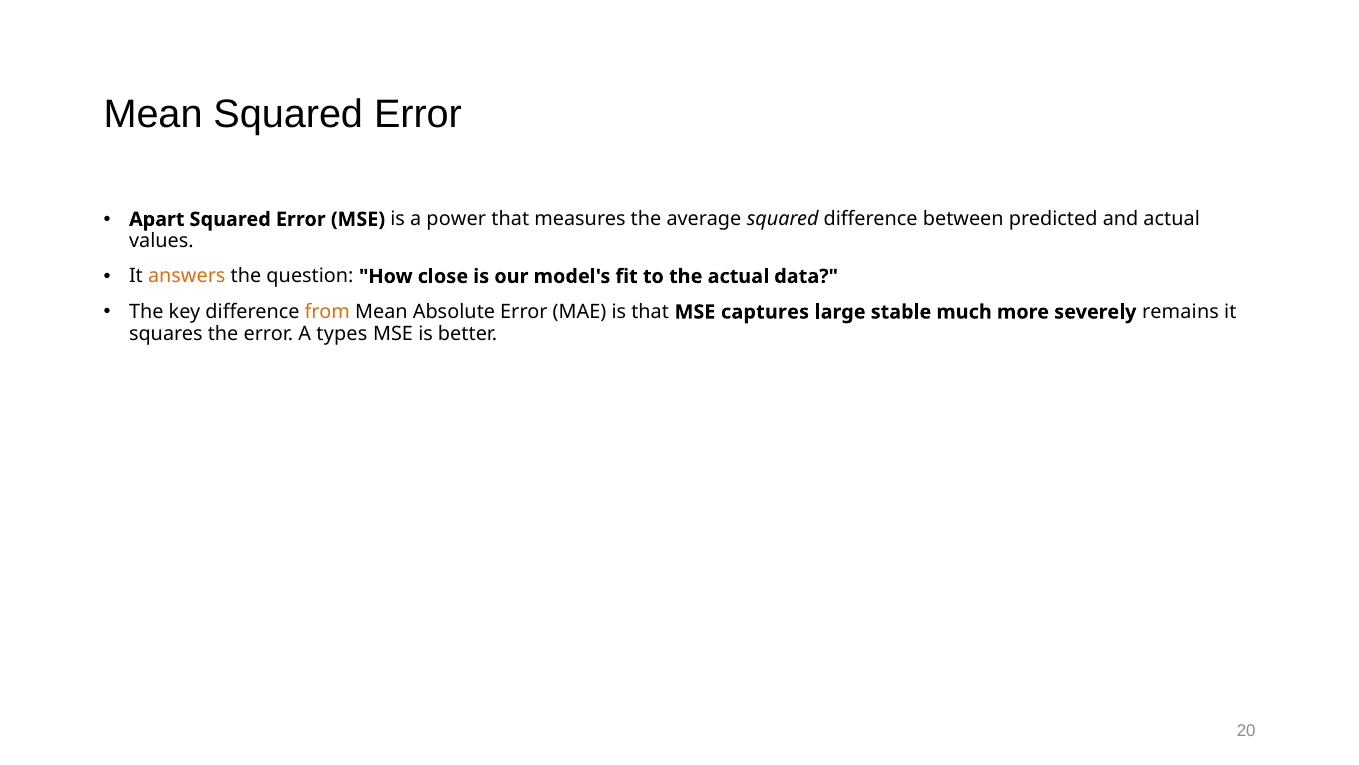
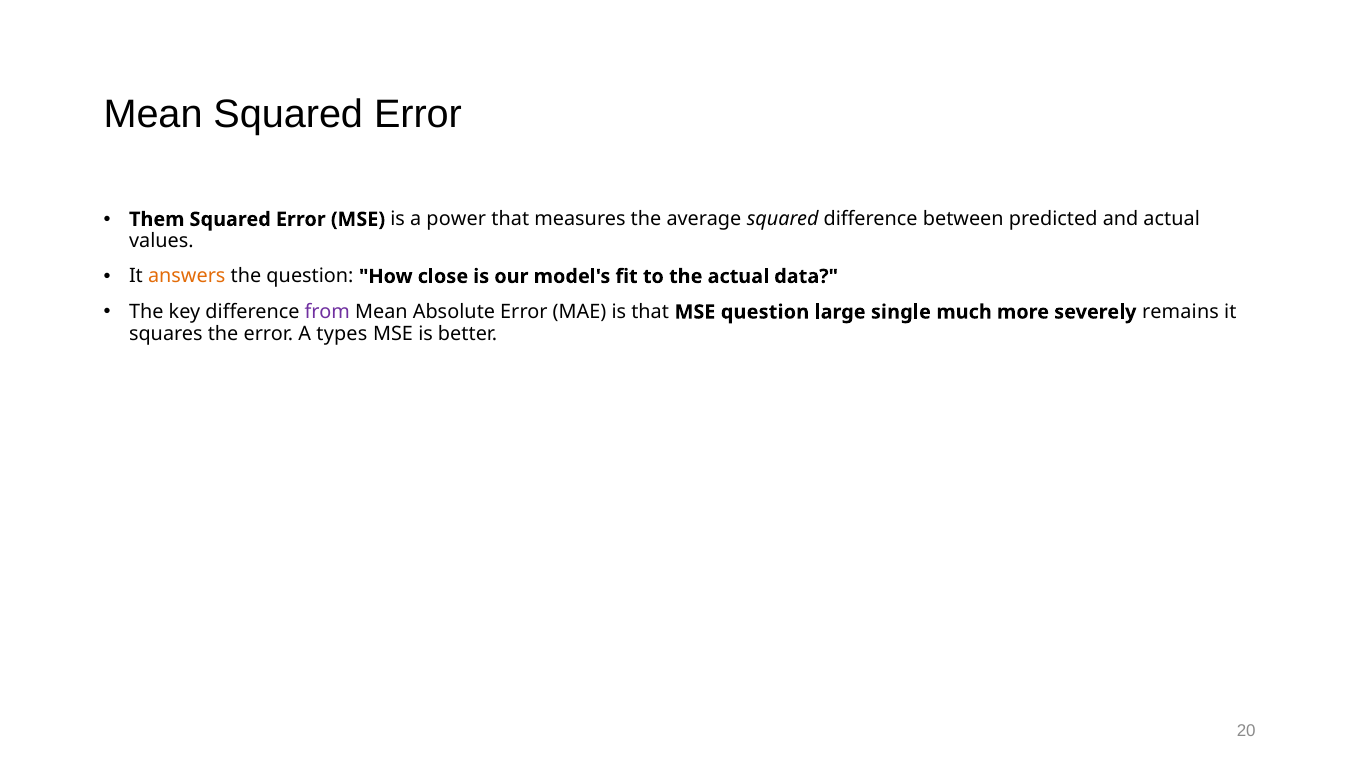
Apart: Apart -> Them
from colour: orange -> purple
MSE captures: captures -> question
stable: stable -> single
